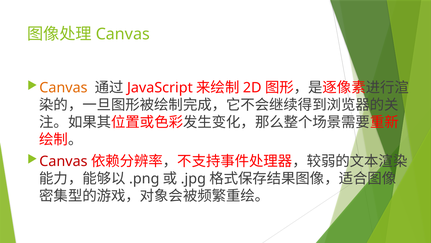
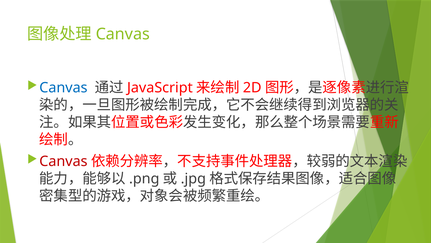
Canvas at (63, 88) colour: orange -> blue
